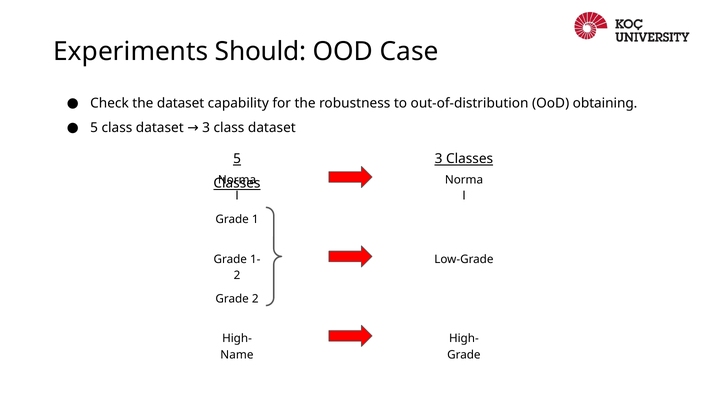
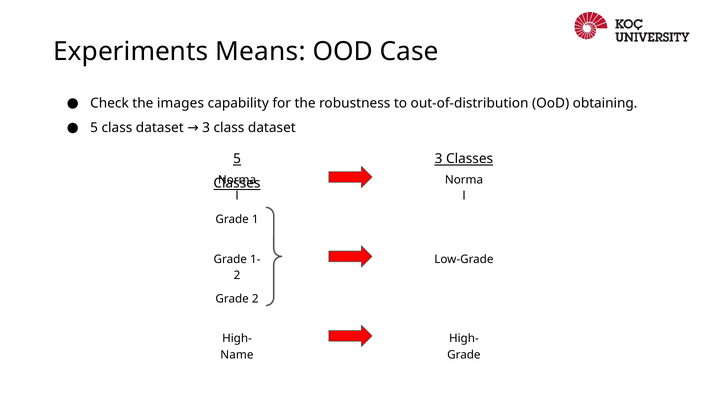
Should: Should -> Means
the dataset: dataset -> images
